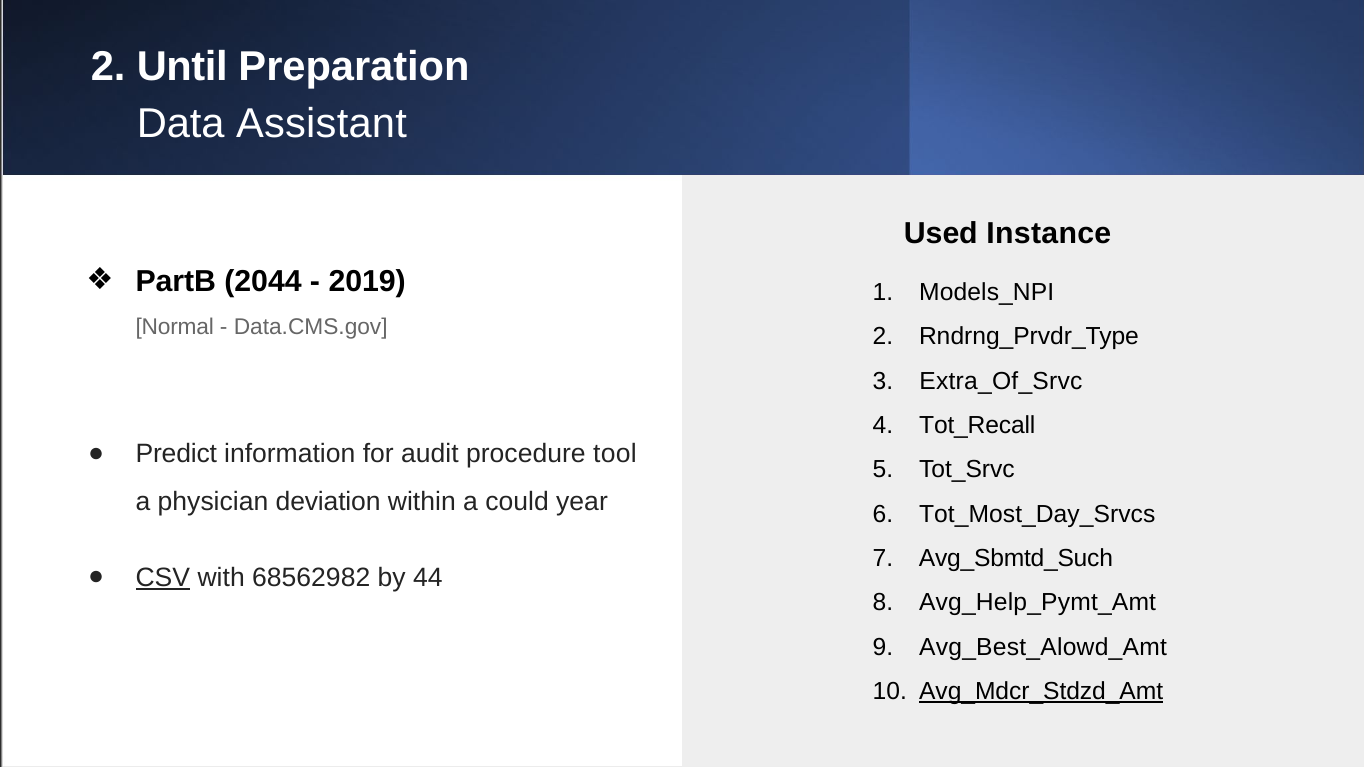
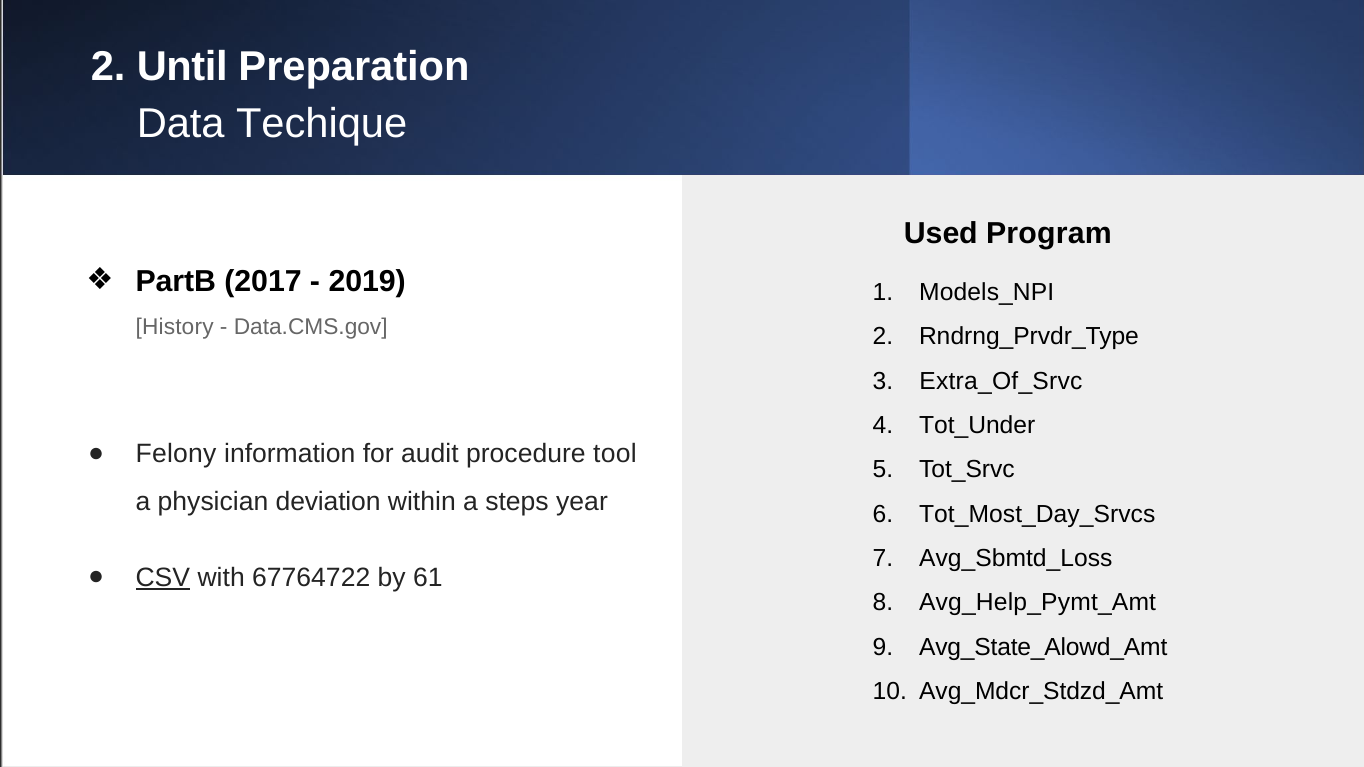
Assistant: Assistant -> Techique
Instance: Instance -> Program
2044: 2044 -> 2017
Normal: Normal -> History
Tot_Recall: Tot_Recall -> Tot_Under
Predict: Predict -> Felony
could: could -> steps
Avg_Sbmtd_Such: Avg_Sbmtd_Such -> Avg_Sbmtd_Loss
68562982: 68562982 -> 67764722
44: 44 -> 61
Avg_Best_Alowd_Amt: Avg_Best_Alowd_Amt -> Avg_State_Alowd_Amt
Avg_Mdcr_Stdzd_Amt underline: present -> none
